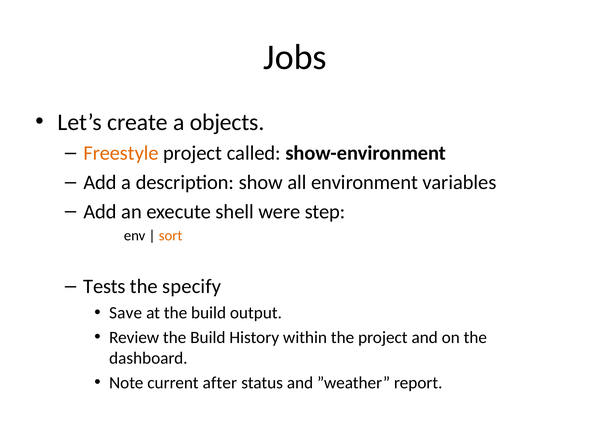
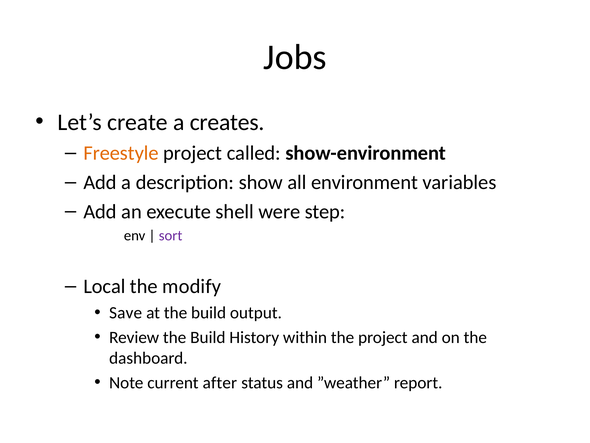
objects: objects -> creates
sort colour: orange -> purple
Tests: Tests -> Local
specify: specify -> modify
